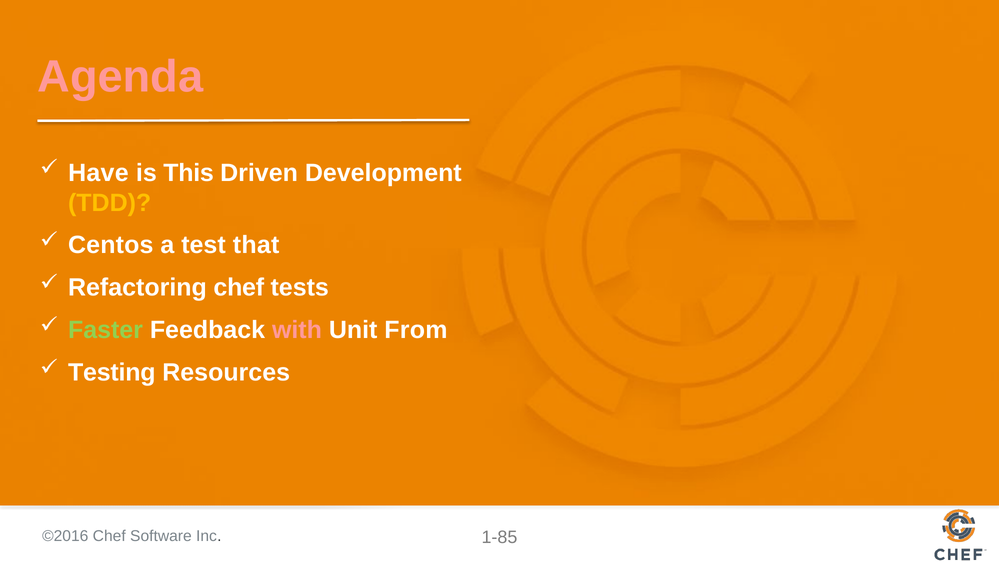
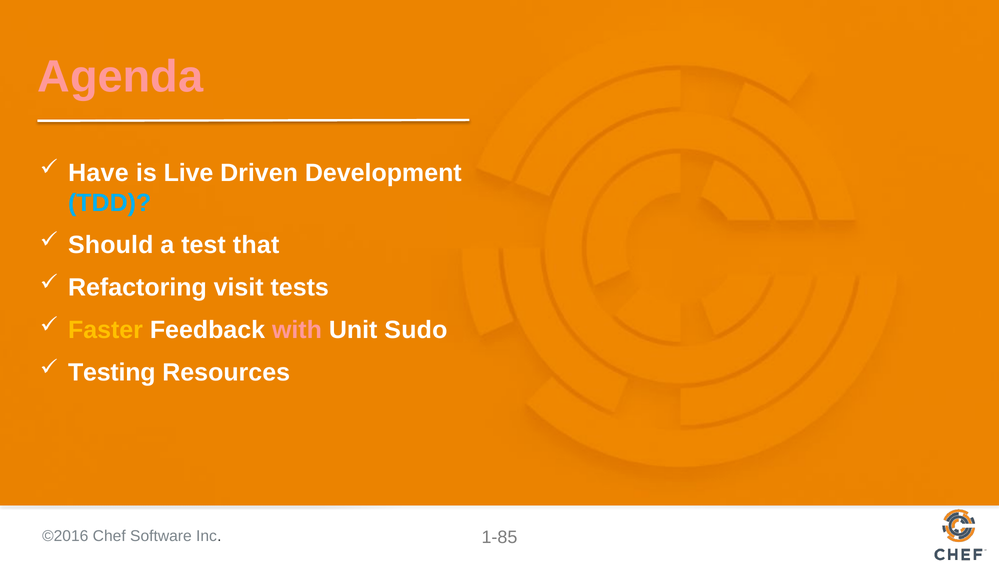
This: This -> Live
TDD colour: yellow -> light blue
Centos: Centos -> Should
Refactoring chef: chef -> visit
Faster colour: light green -> yellow
From: From -> Sudo
